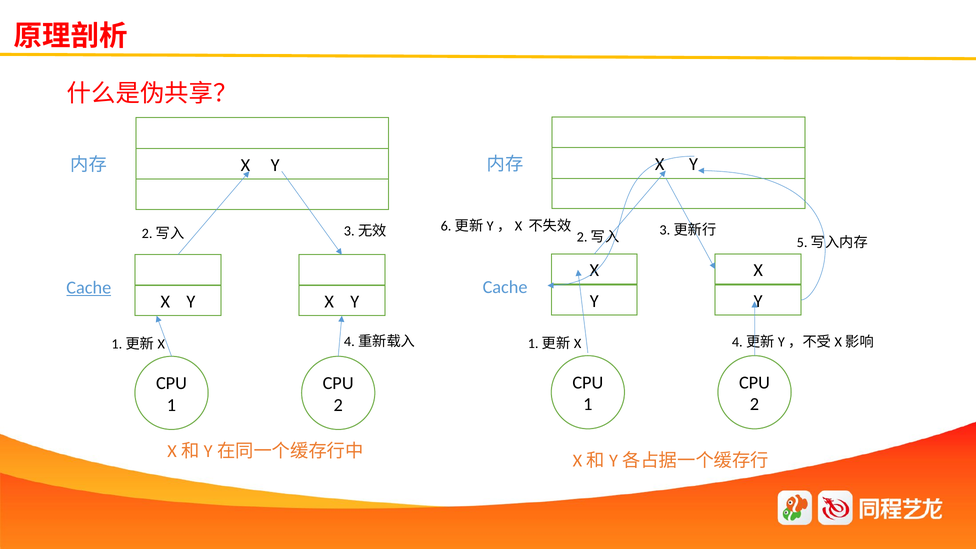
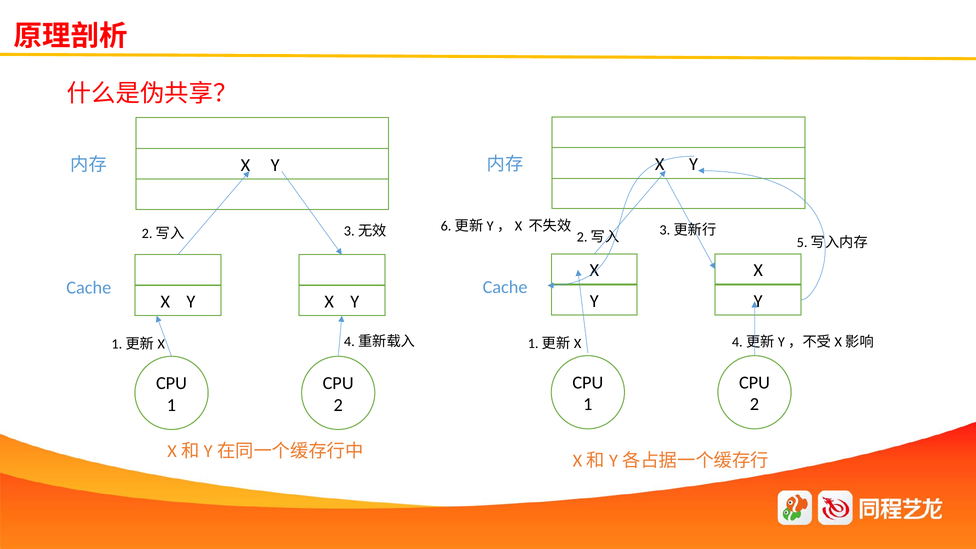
Cache at (89, 288) underline: present -> none
